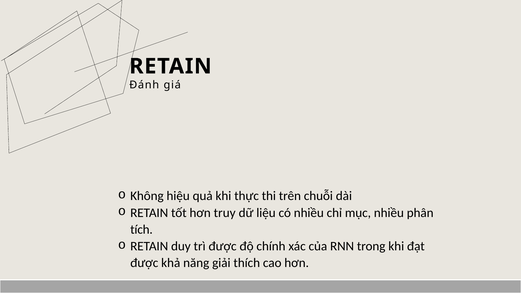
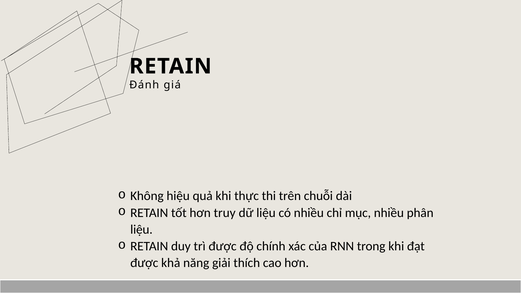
tích at (141, 230): tích -> liệu
